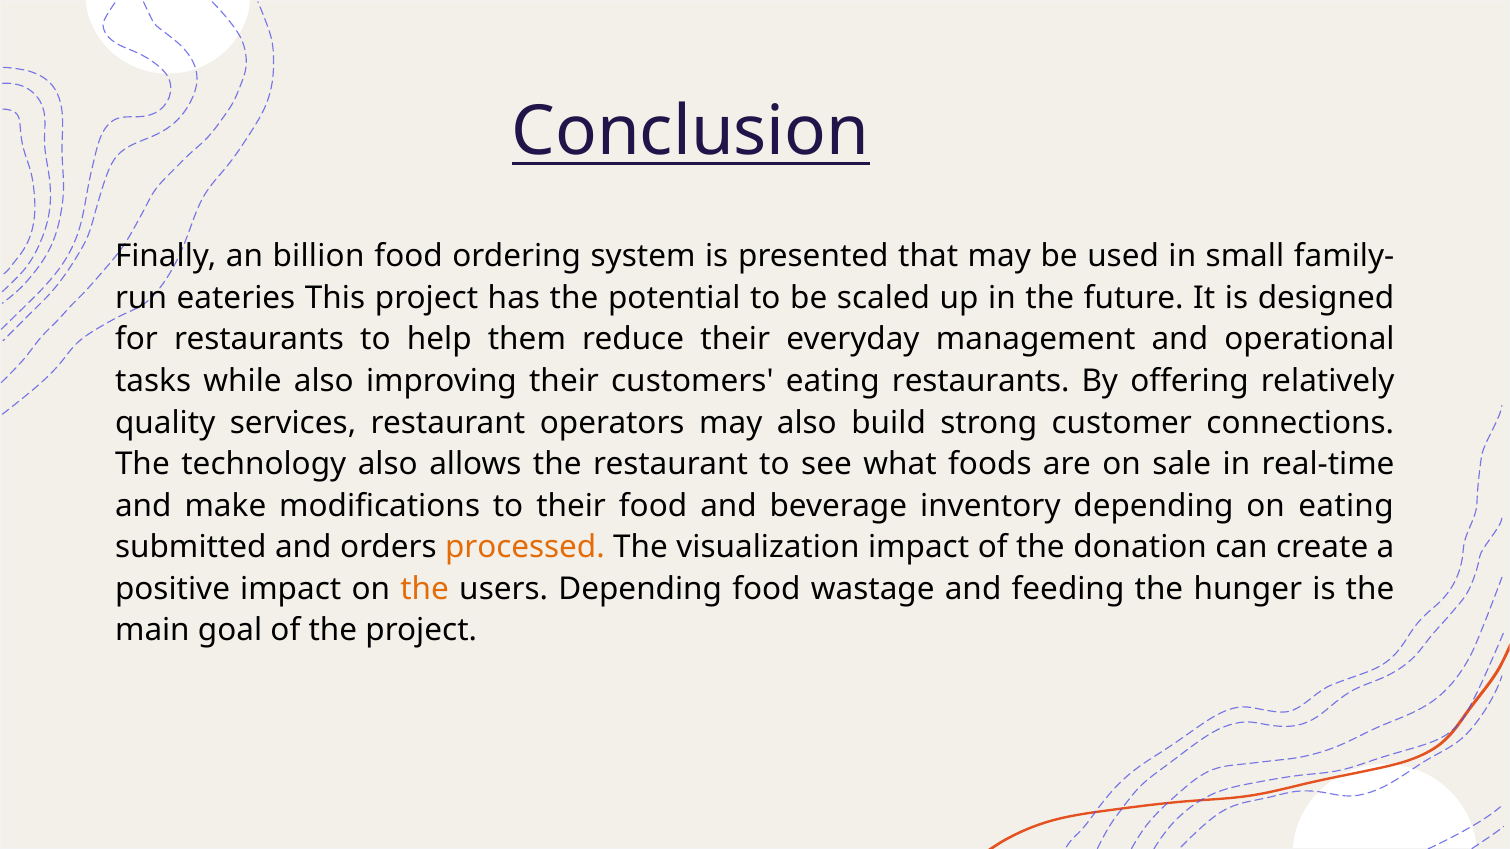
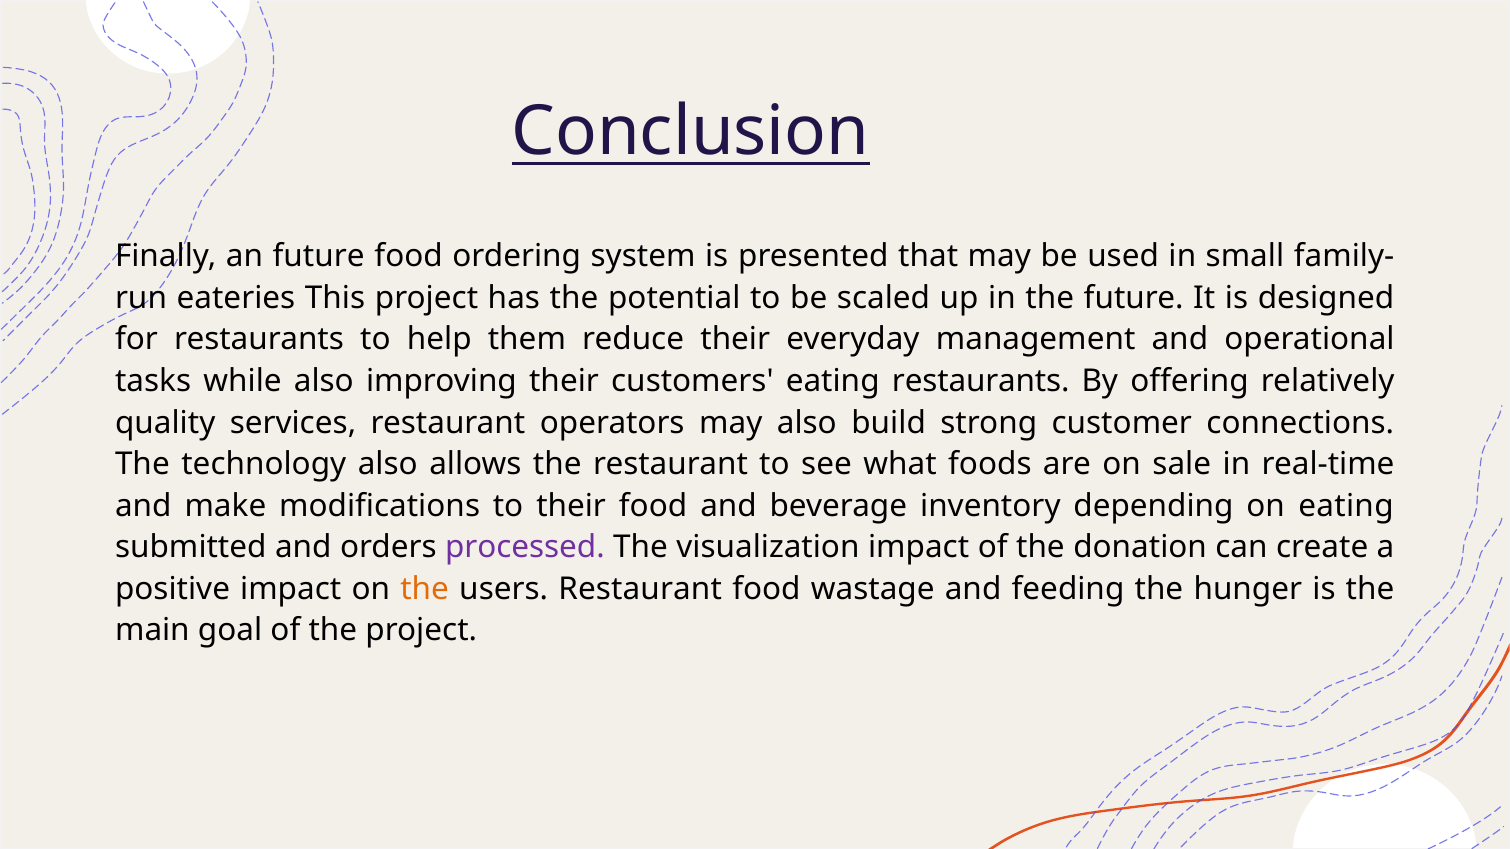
an billion: billion -> future
processed colour: orange -> purple
users Depending: Depending -> Restaurant
